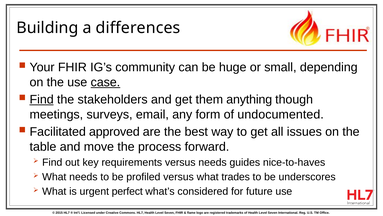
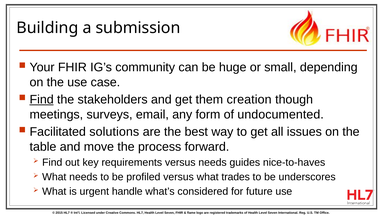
differences: differences -> submission
case underline: present -> none
anything: anything -> creation
approved: approved -> solutions
perfect: perfect -> handle
